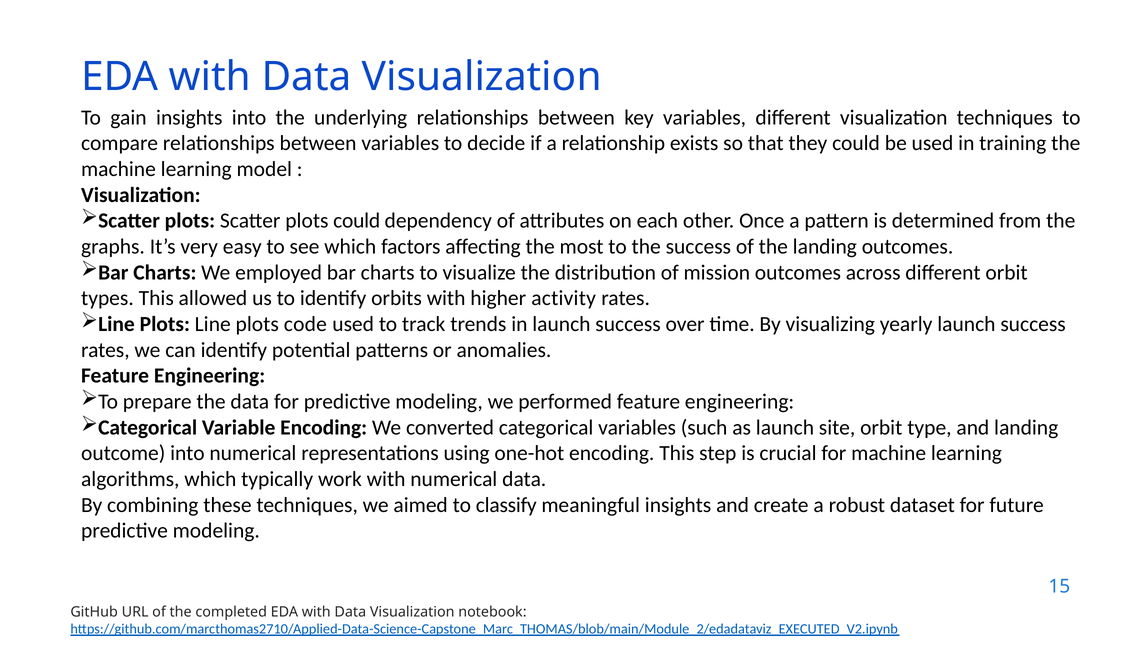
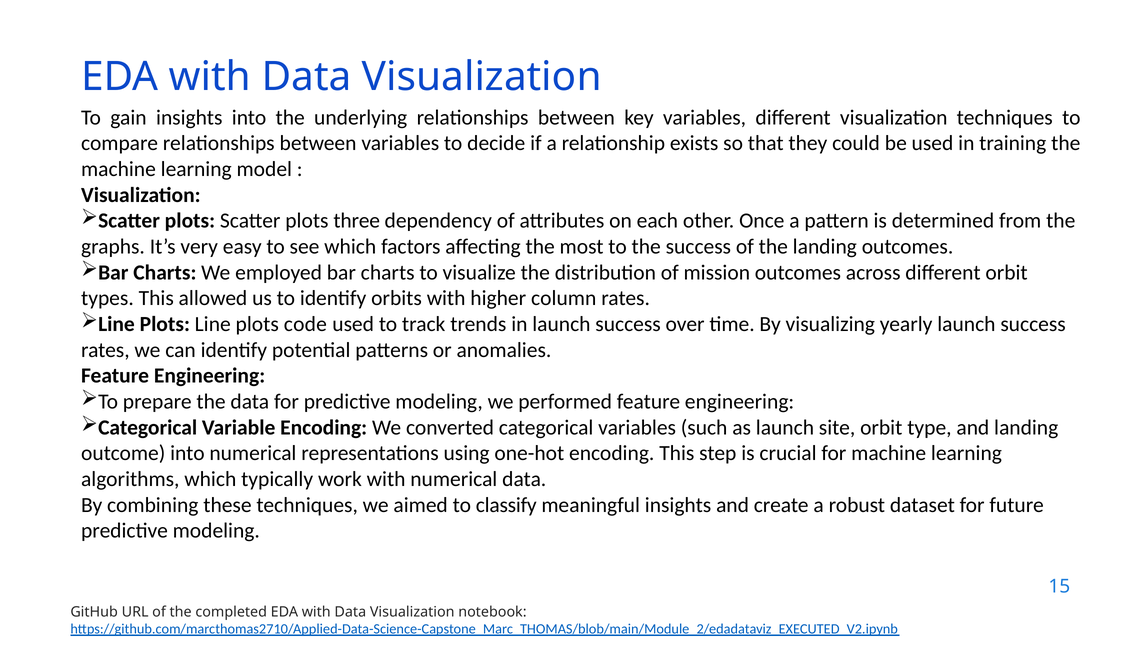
plots could: could -> three
activity: activity -> column
